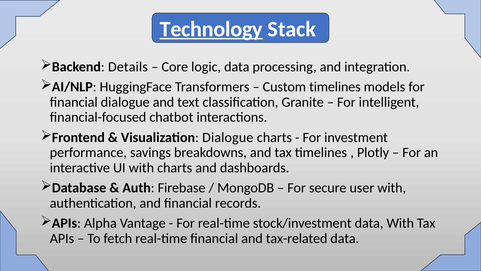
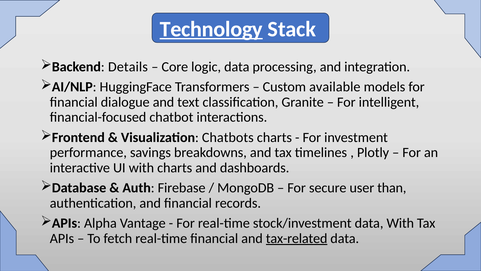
Custom timelines: timelines -> available
Visualization Dialogue: Dialogue -> Chatbots
user with: with -> than
tax-related underline: none -> present
